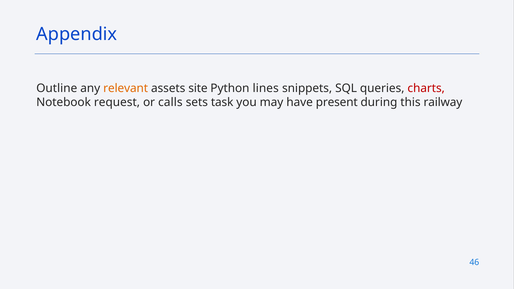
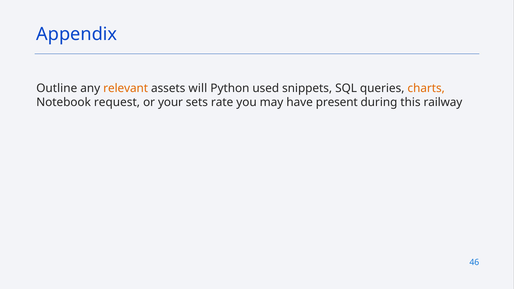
site: site -> will
lines: lines -> used
charts colour: red -> orange
calls: calls -> your
task: task -> rate
